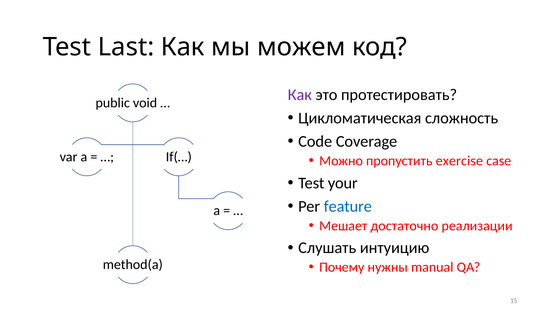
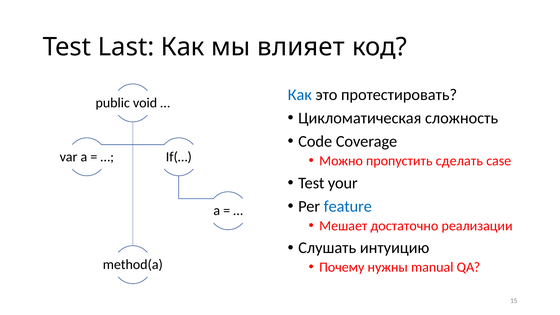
можем: можем -> влияет
Как at (300, 95) colour: purple -> blue
exercise: exercise -> сделать
